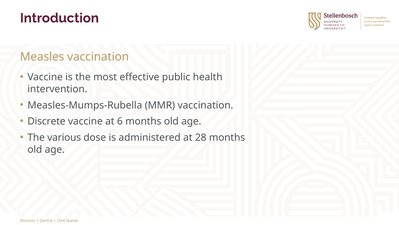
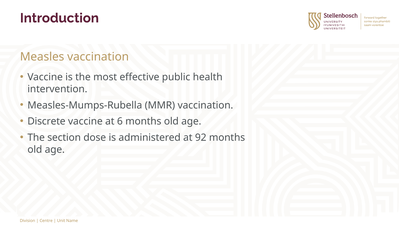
various: various -> section
28: 28 -> 92
